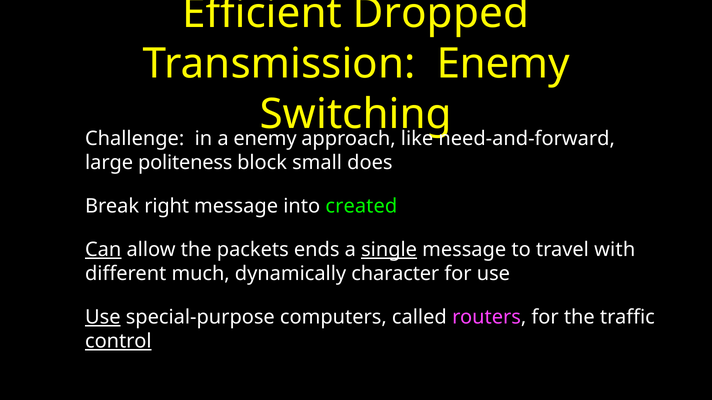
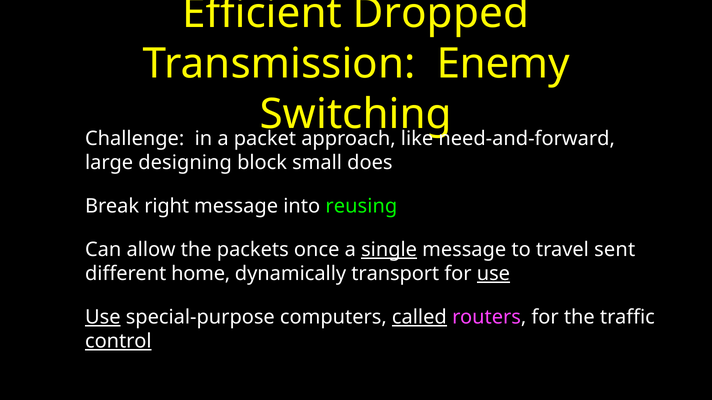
a enemy: enemy -> packet
politeness: politeness -> designing
created: created -> reusing
Can underline: present -> none
ends: ends -> once
with: with -> sent
much: much -> home
character: character -> transport
use at (493, 274) underline: none -> present
called underline: none -> present
